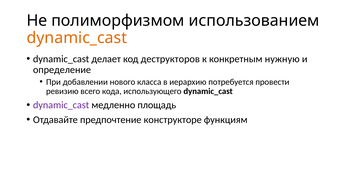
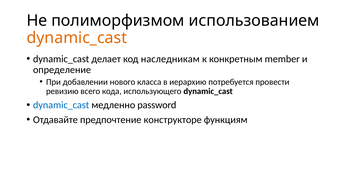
деструкторов: деструкторов -> наследникам
нужную: нужную -> member
dynamic_cast at (61, 105) colour: purple -> blue
площадь: площадь -> password
